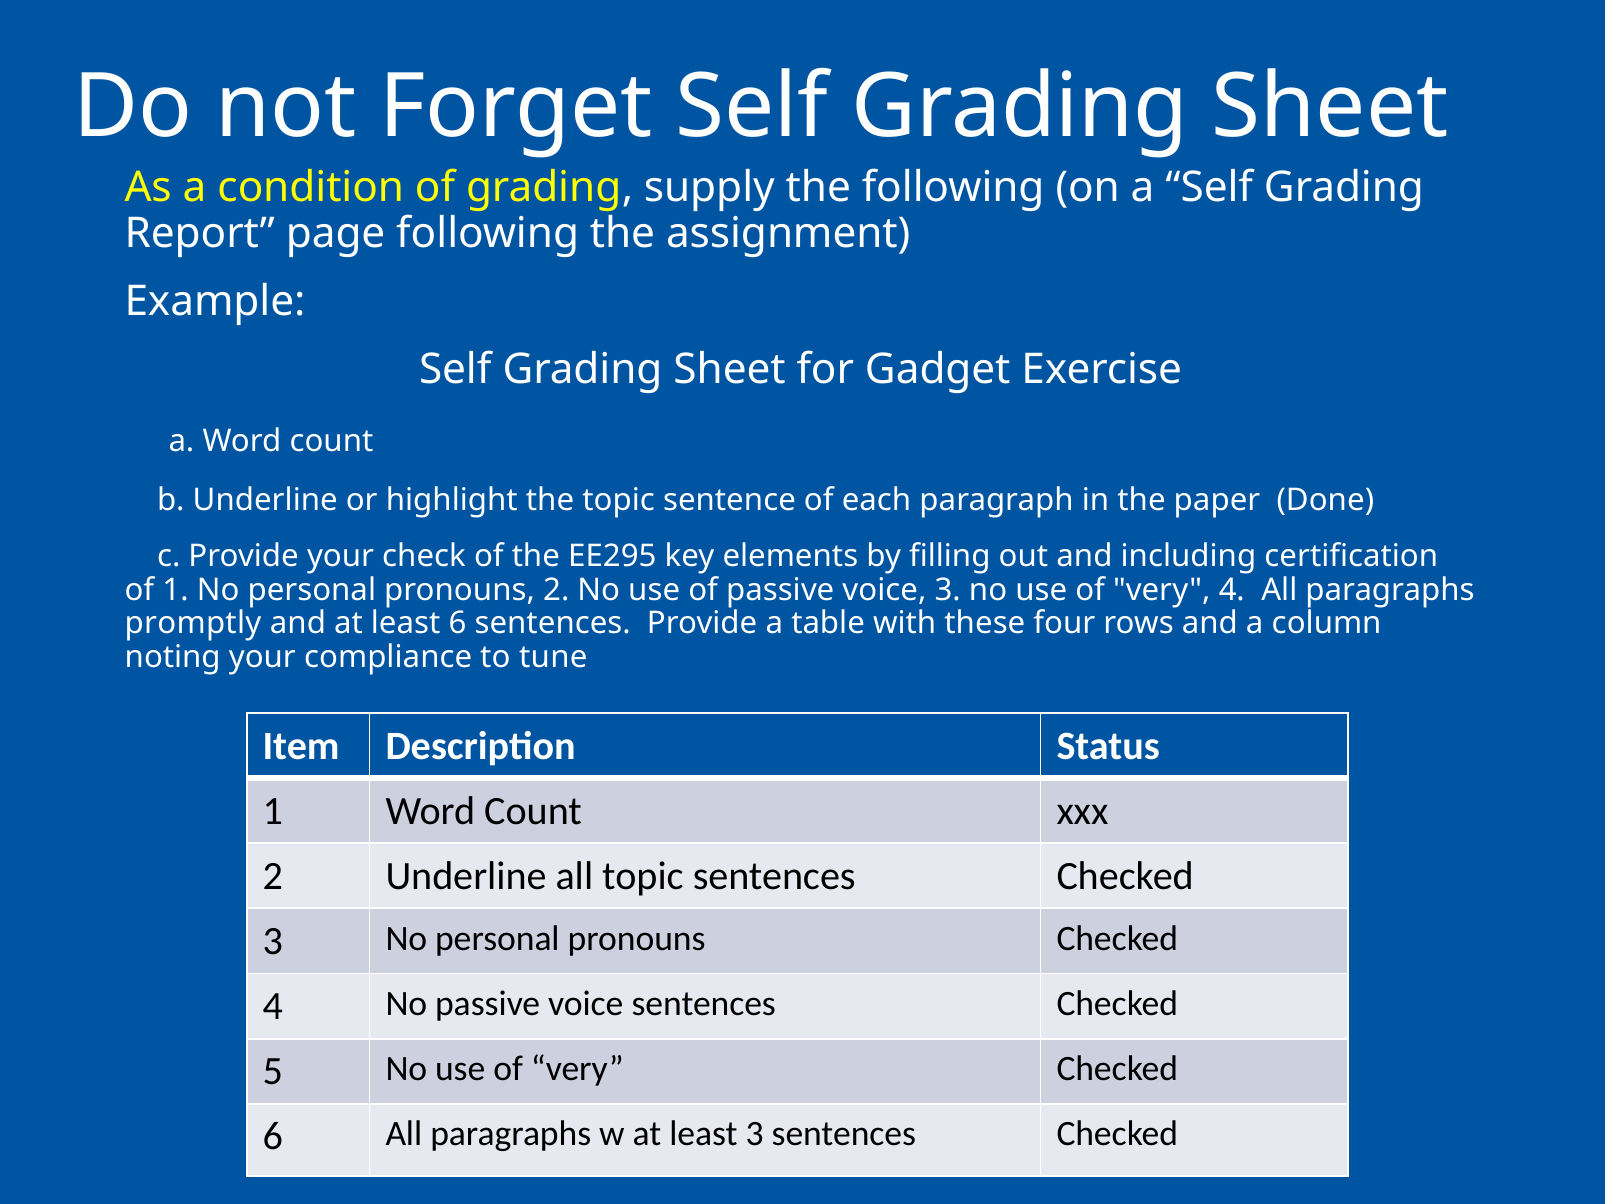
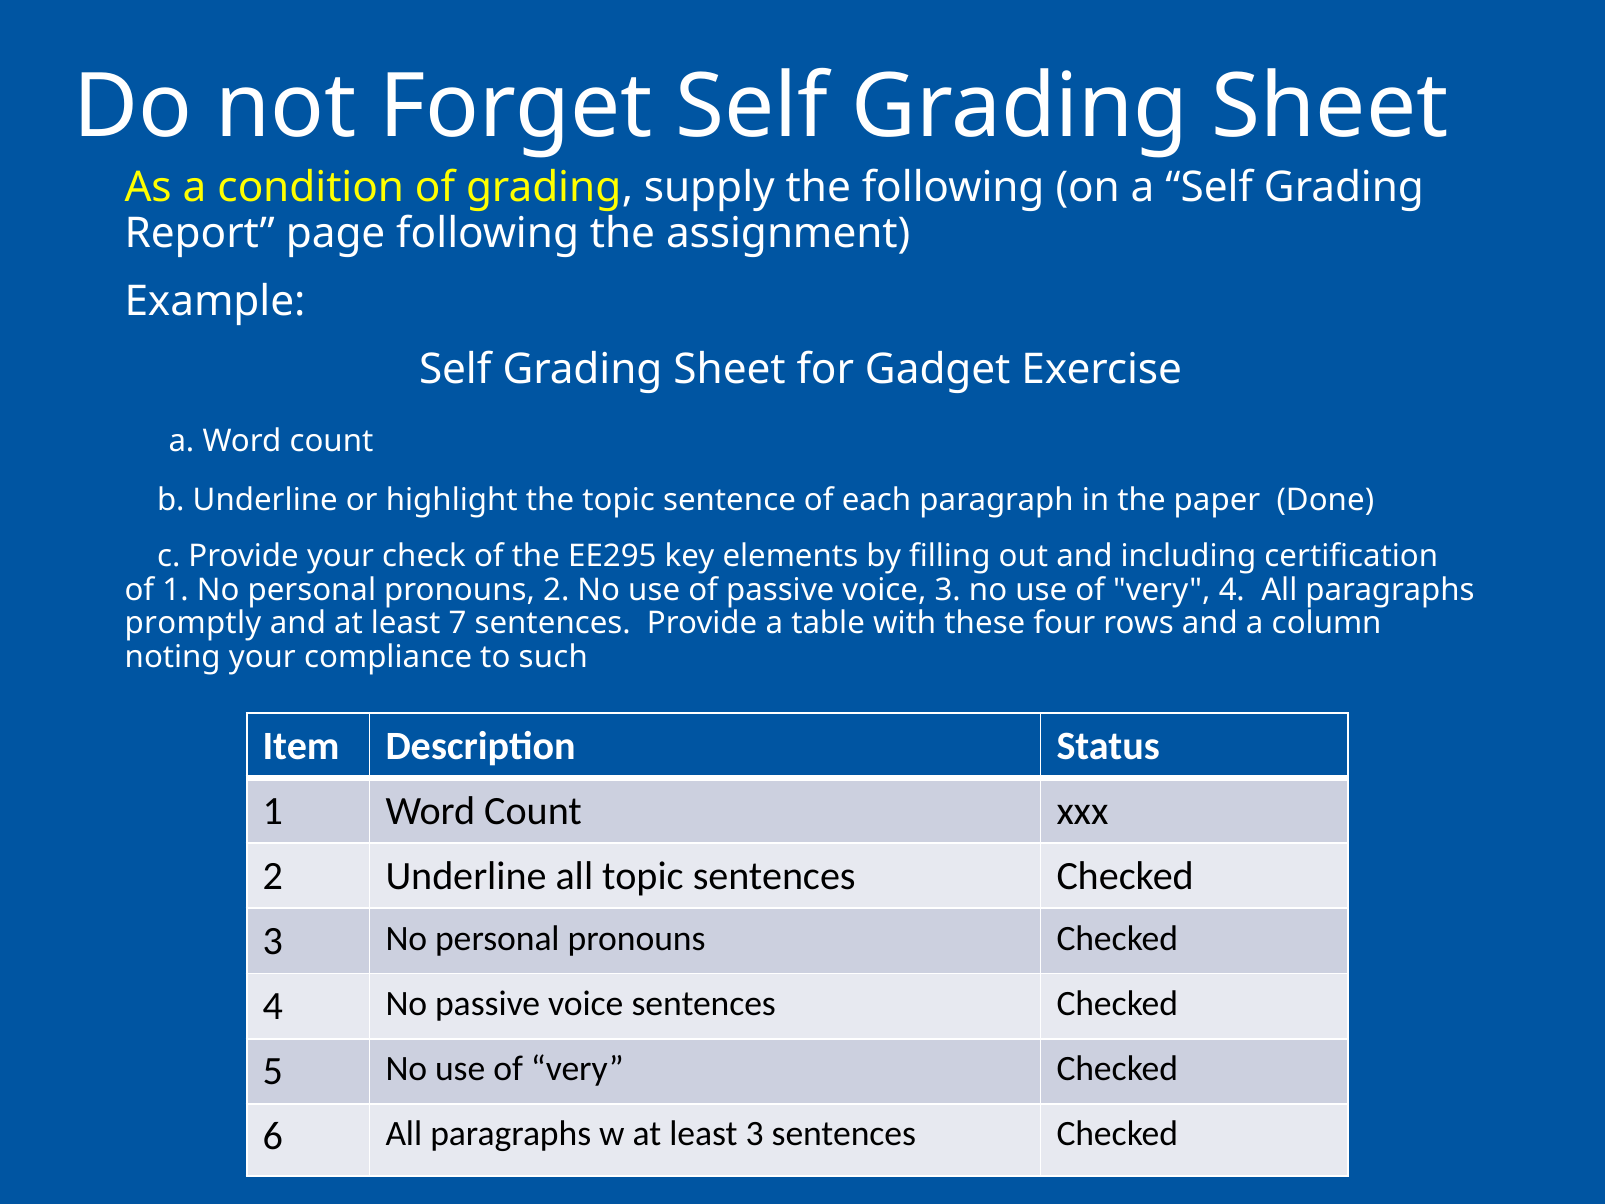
least 6: 6 -> 7
tune: tune -> such
